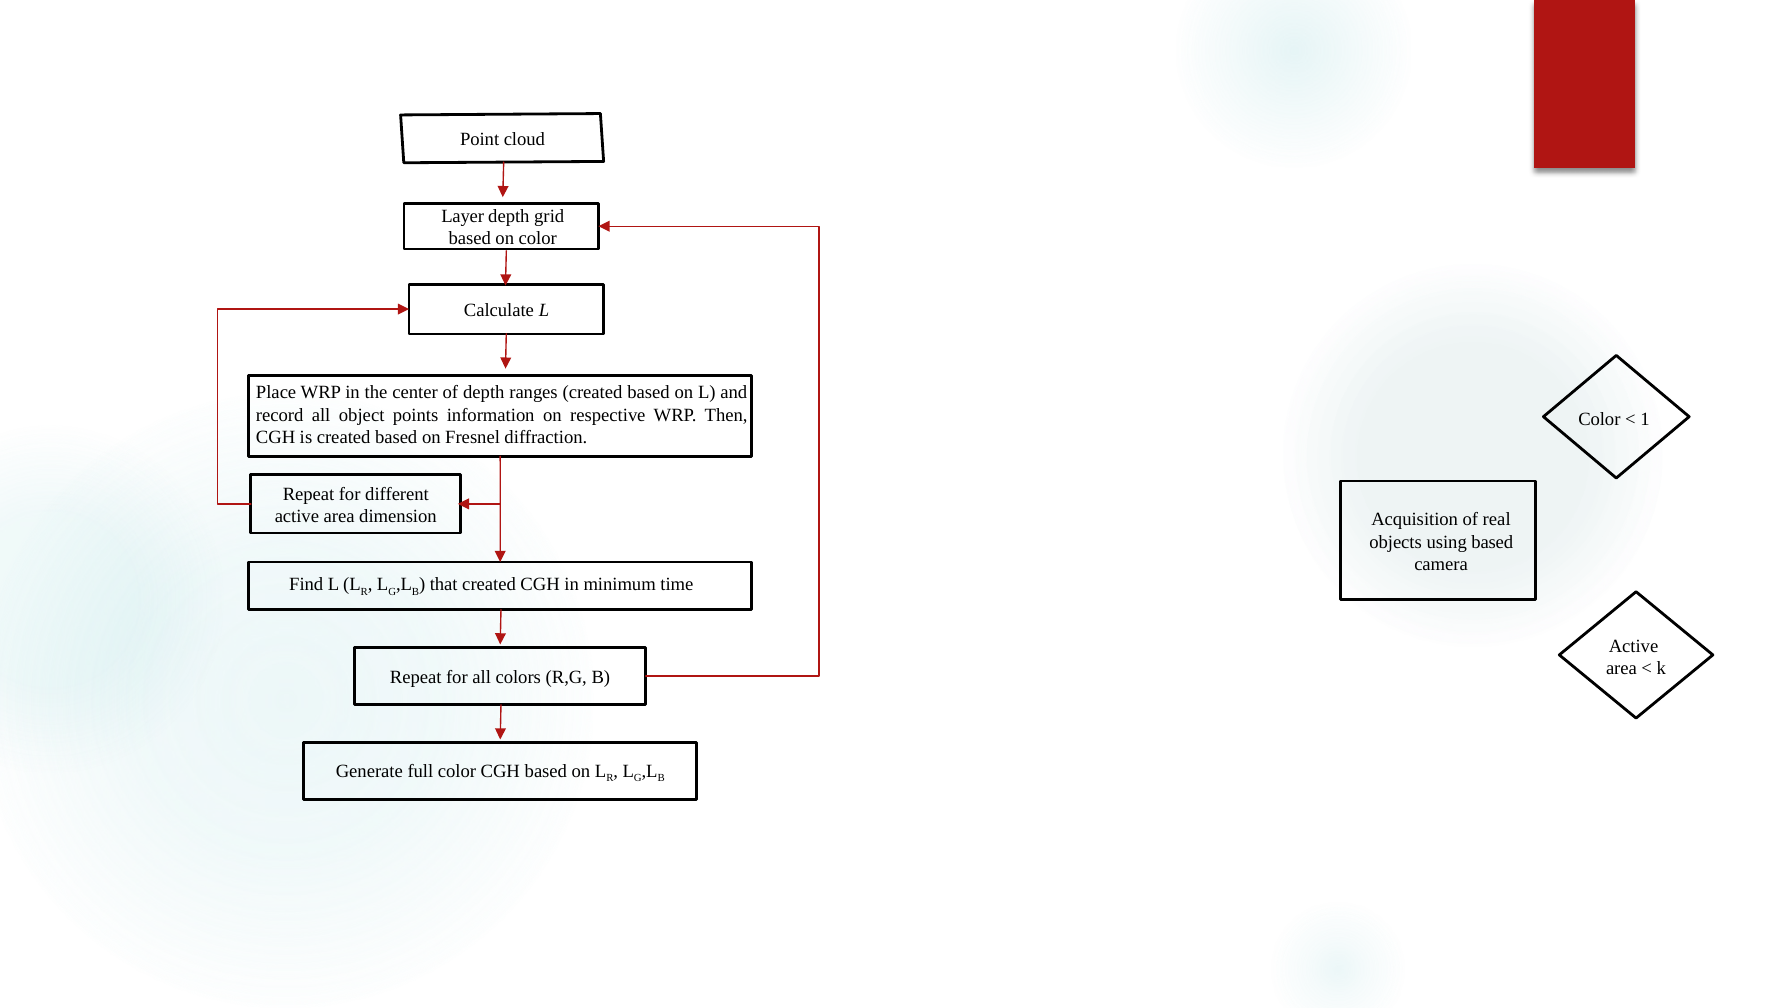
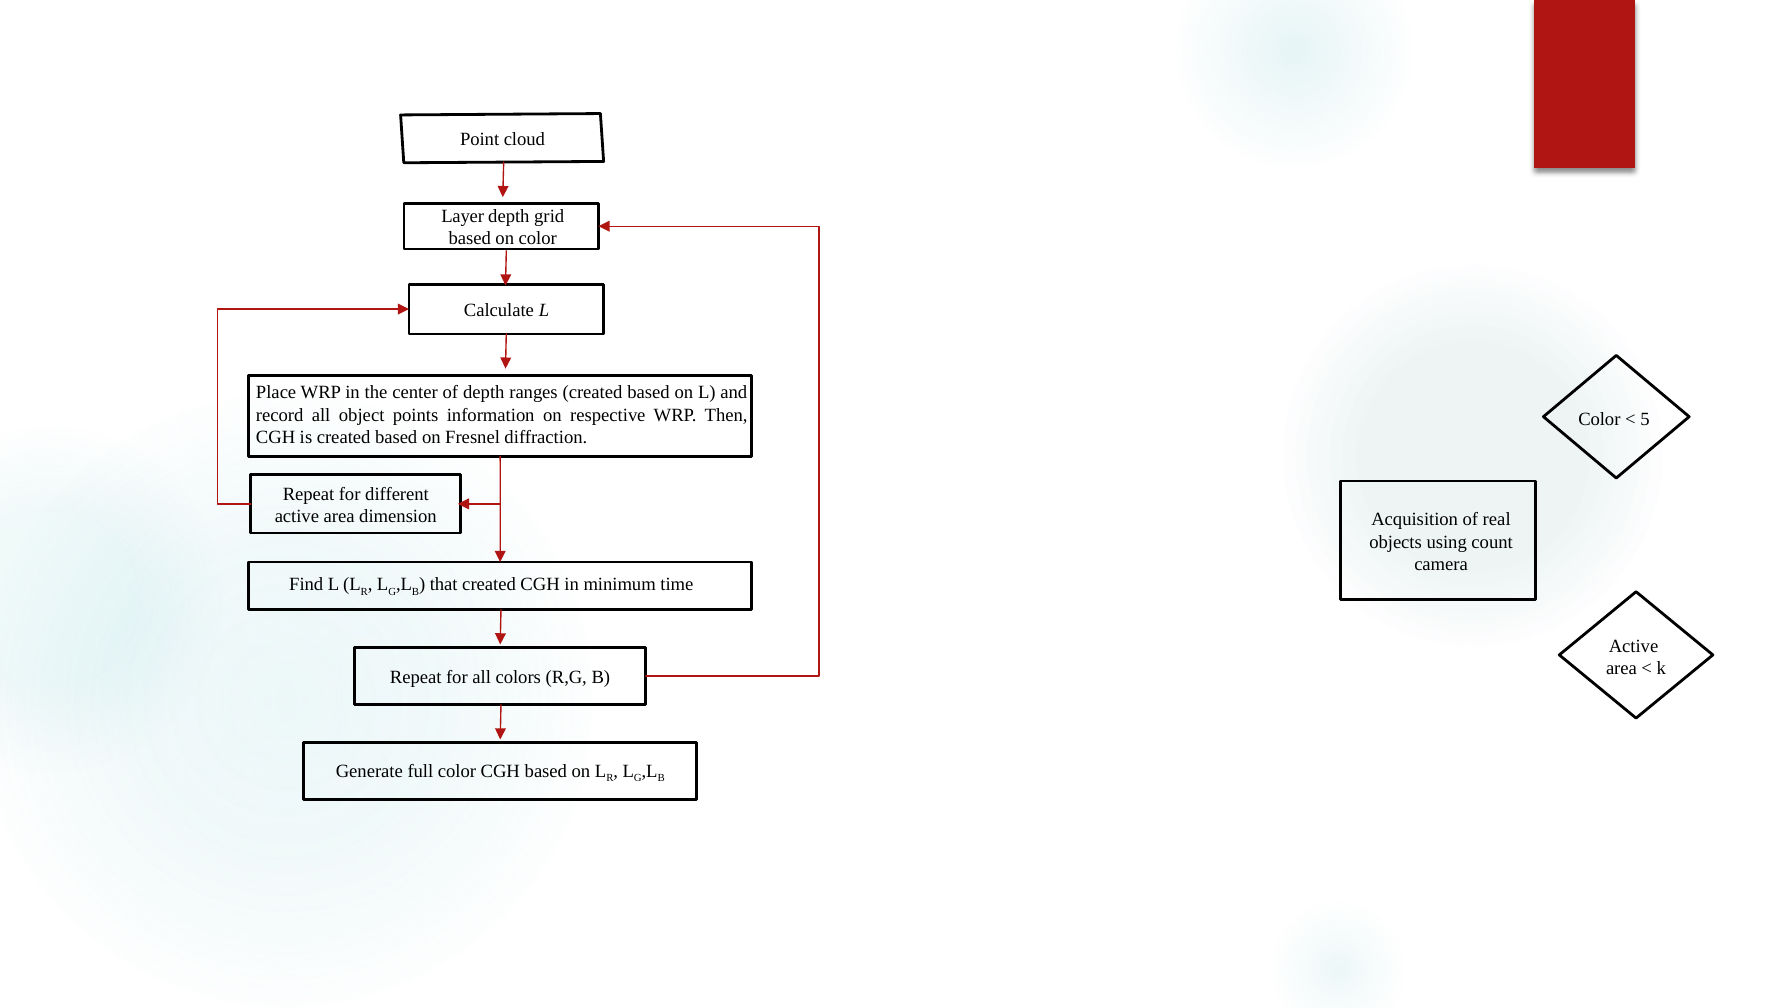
1: 1 -> 5
using based: based -> count
